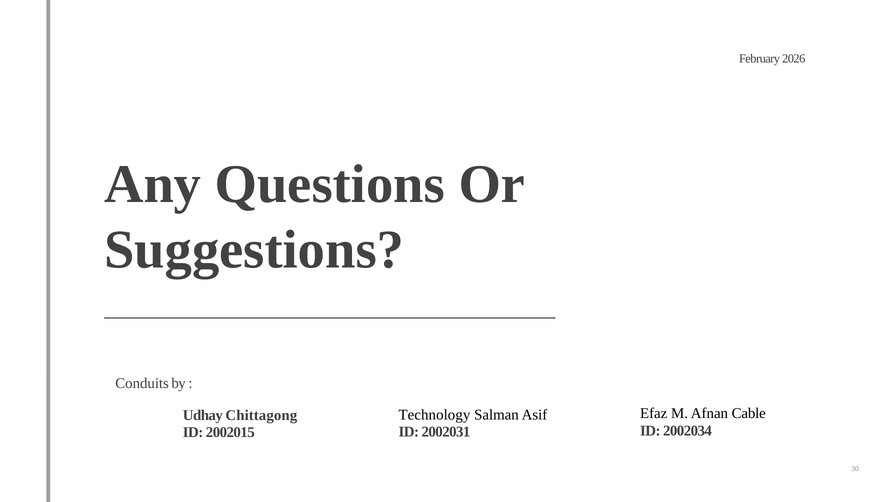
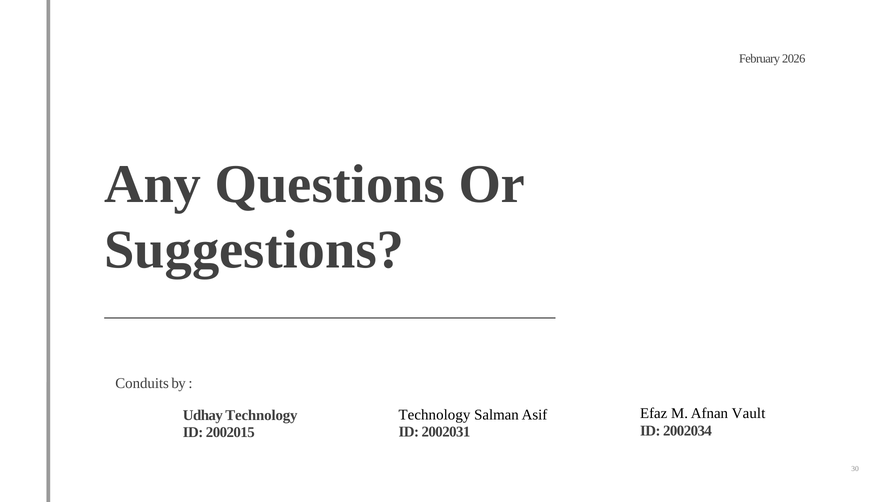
Cable: Cable -> Vault
Udhay Chittagong: Chittagong -> Technology
